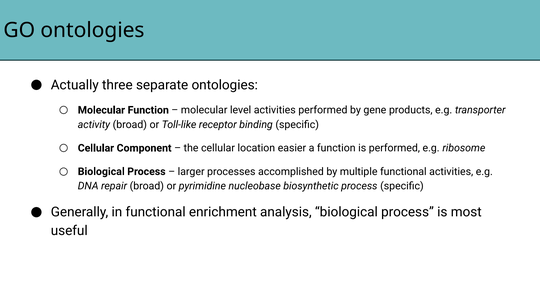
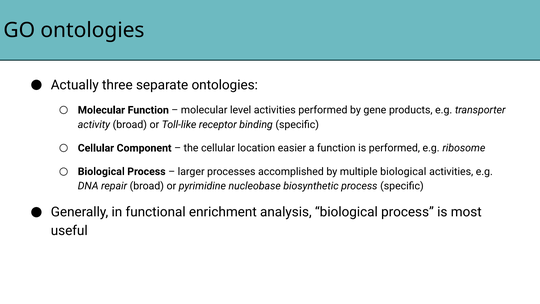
multiple functional: functional -> biological
